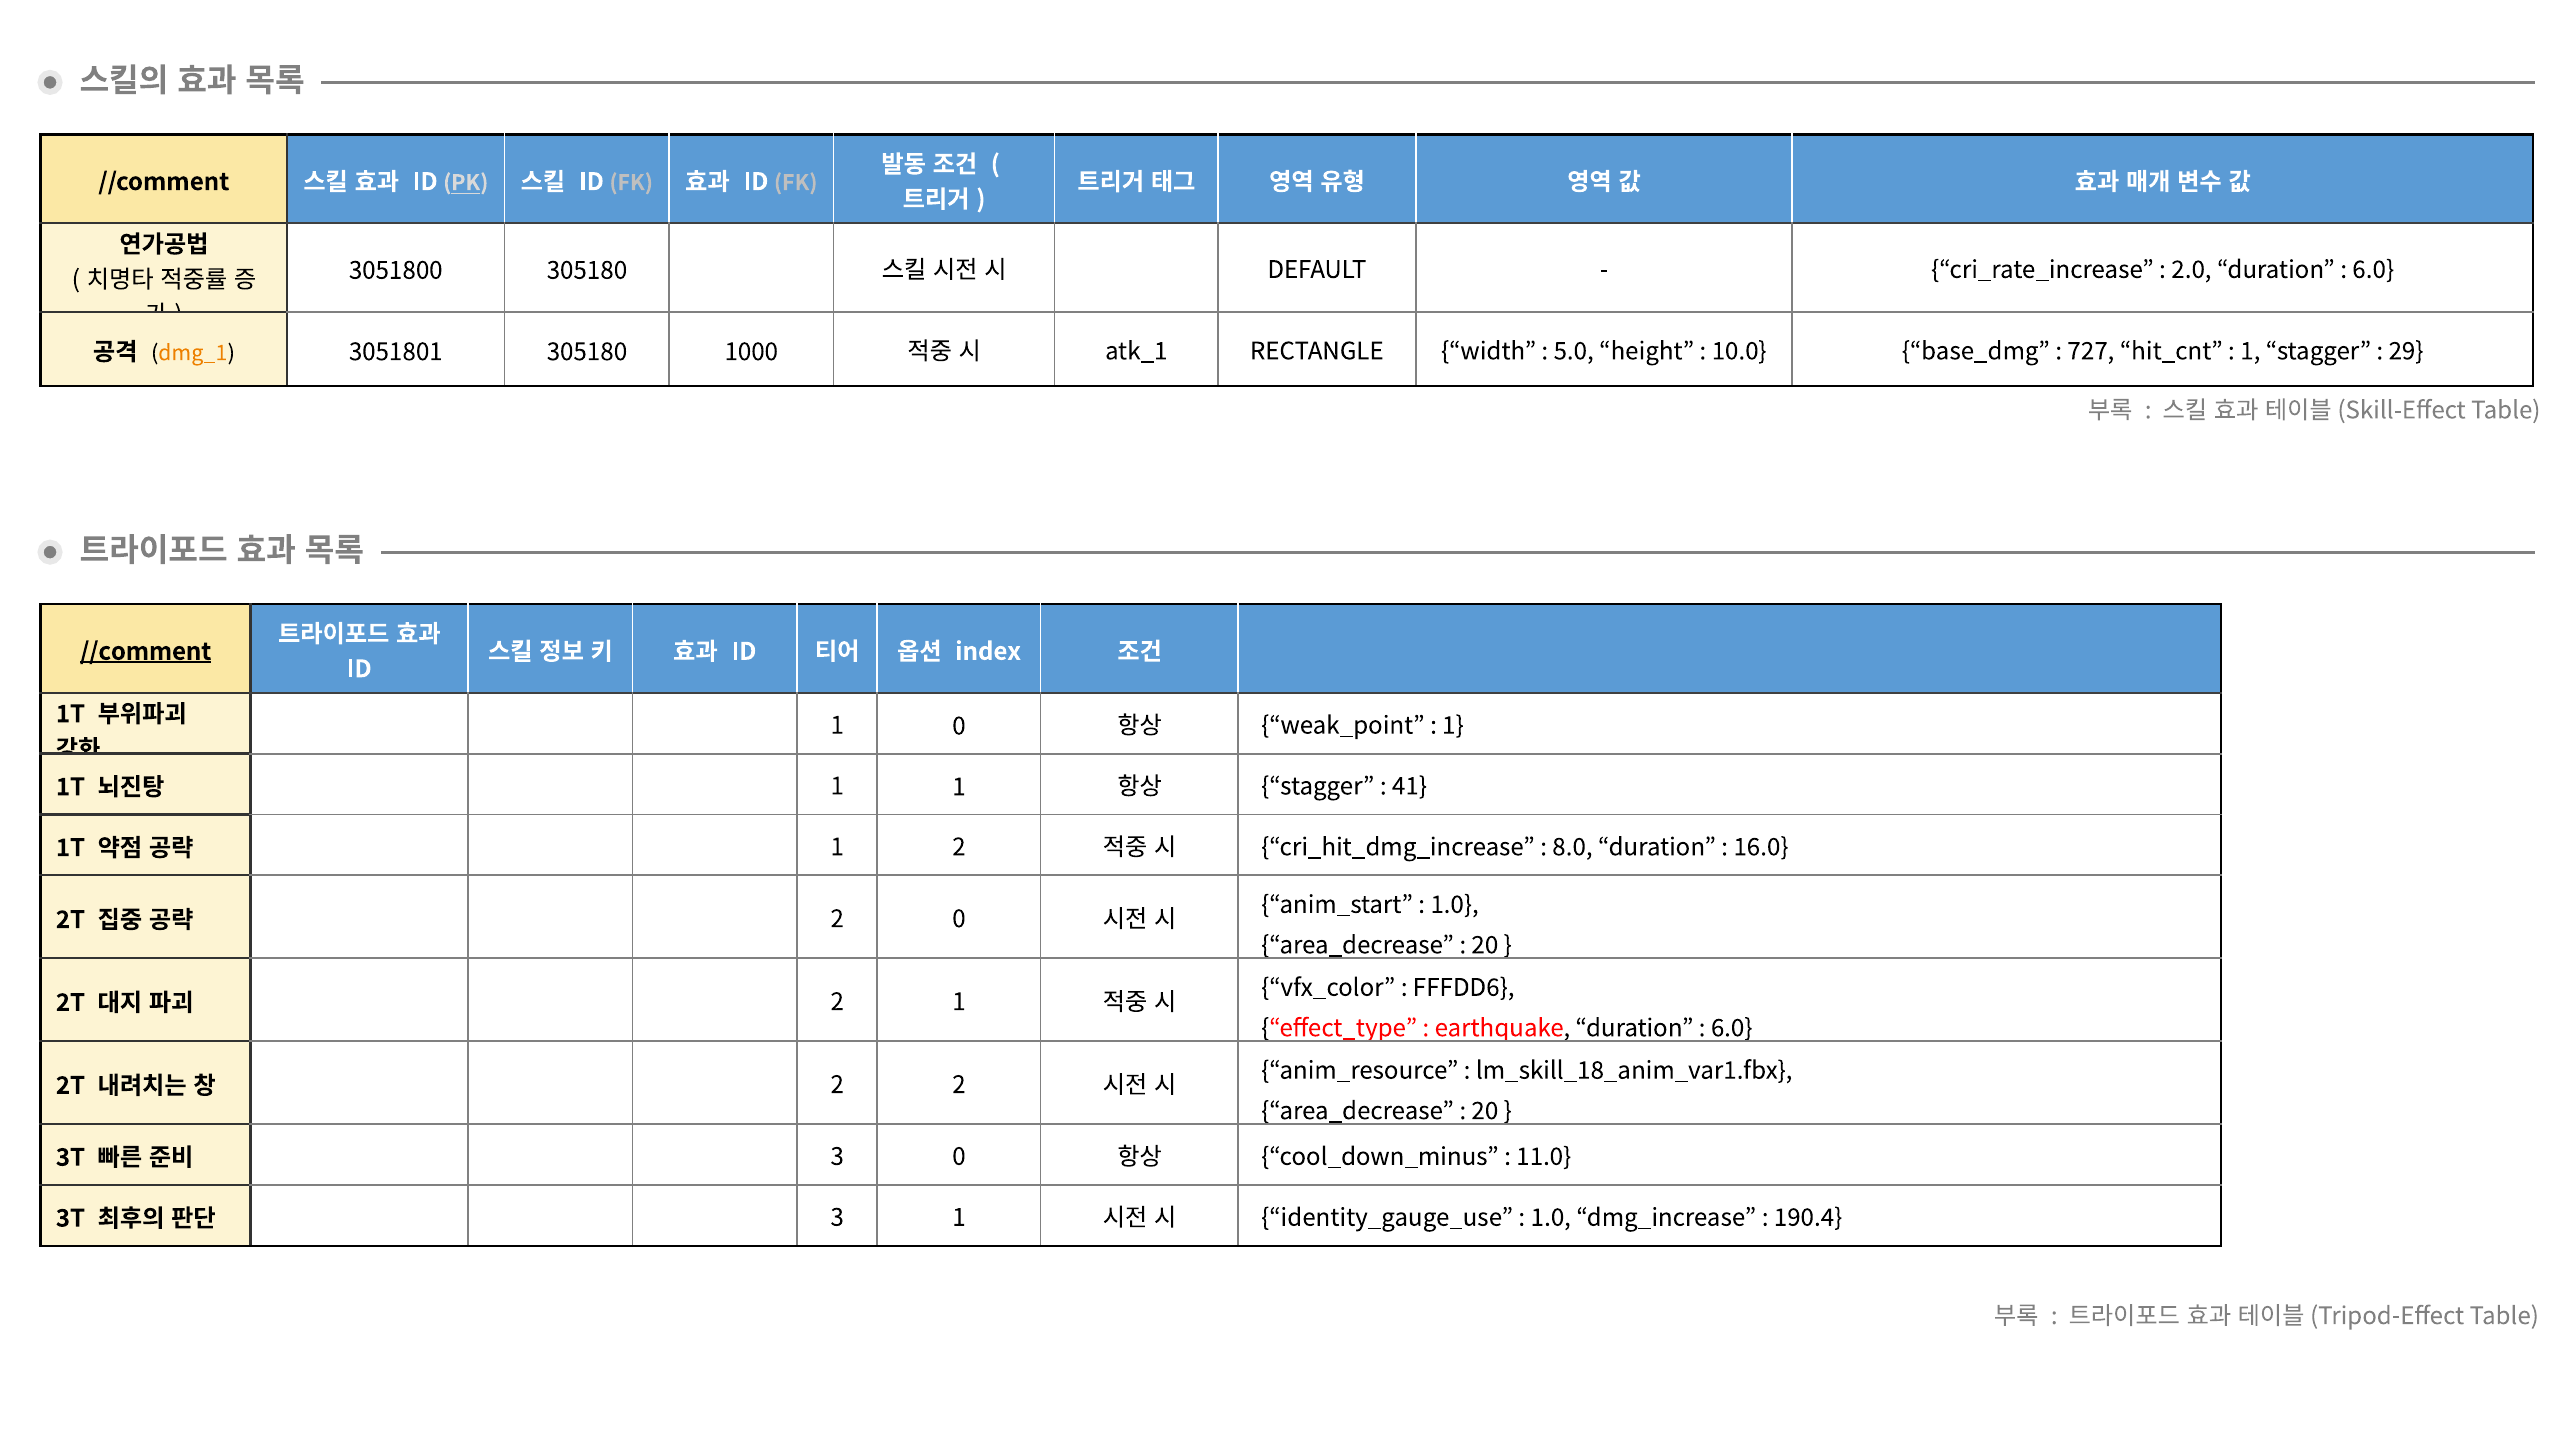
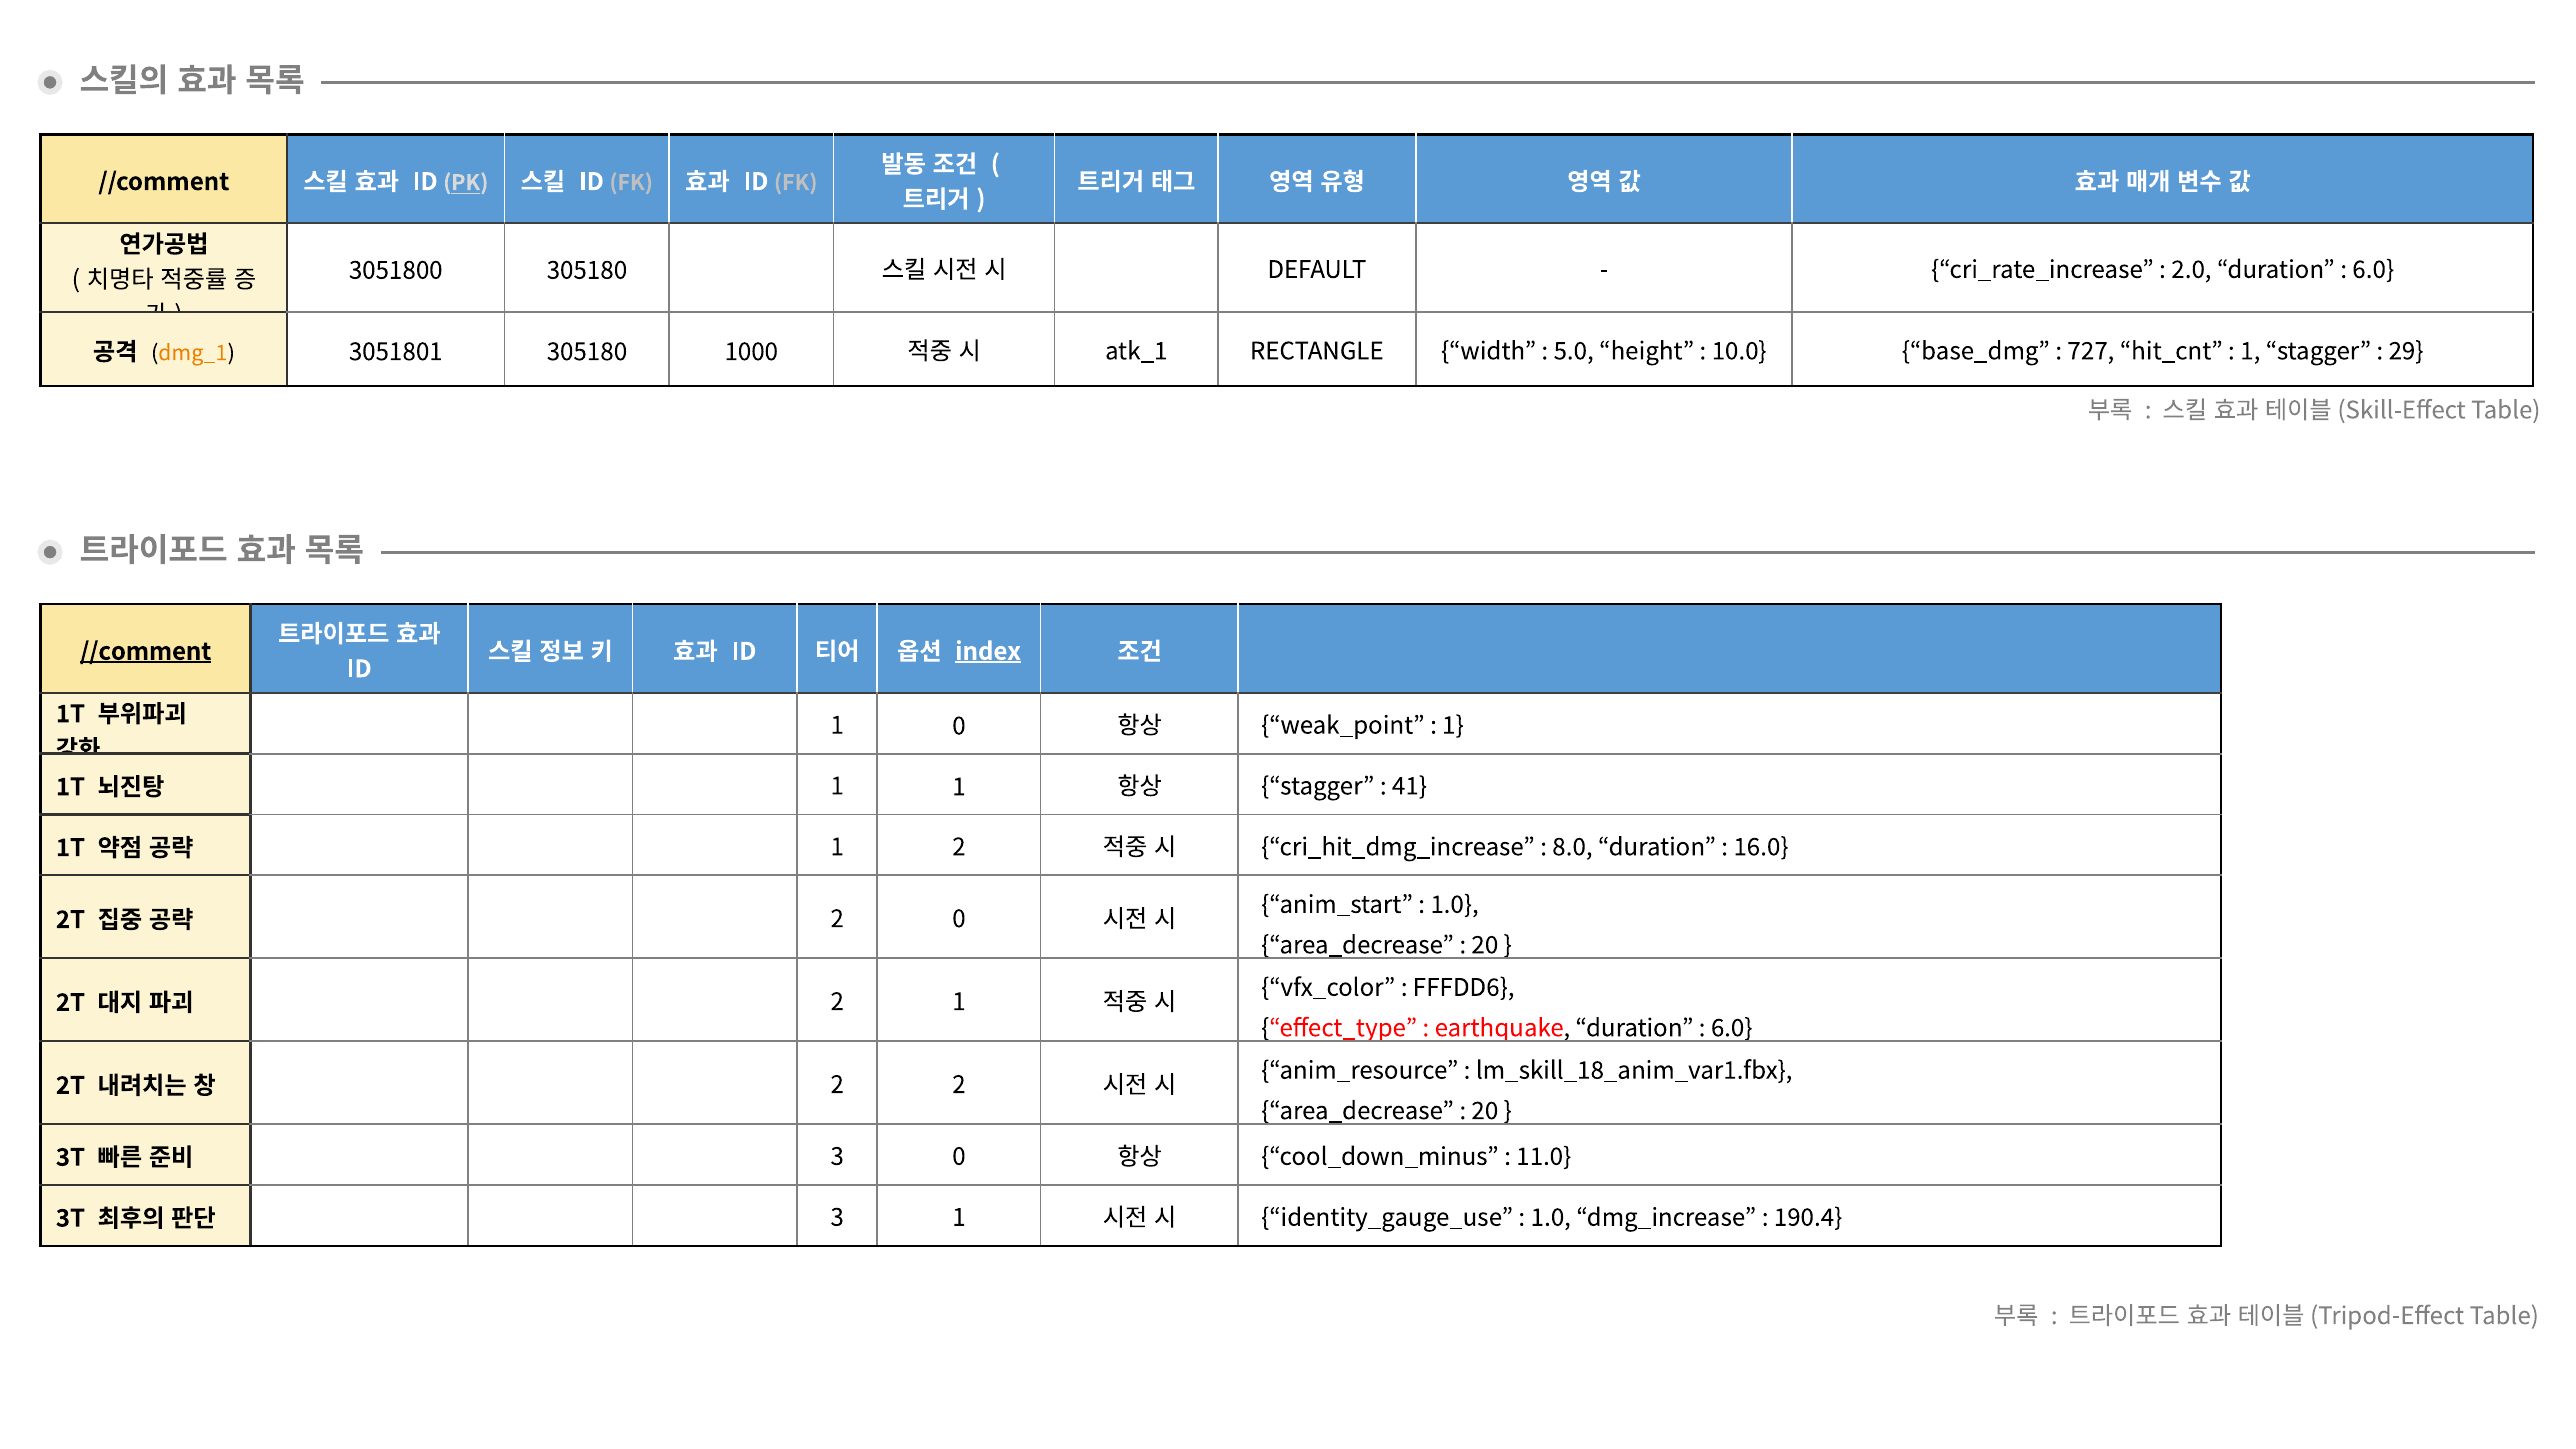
index underline: none -> present
